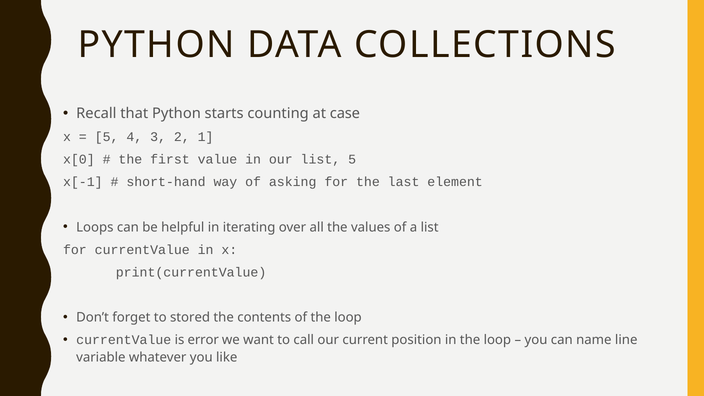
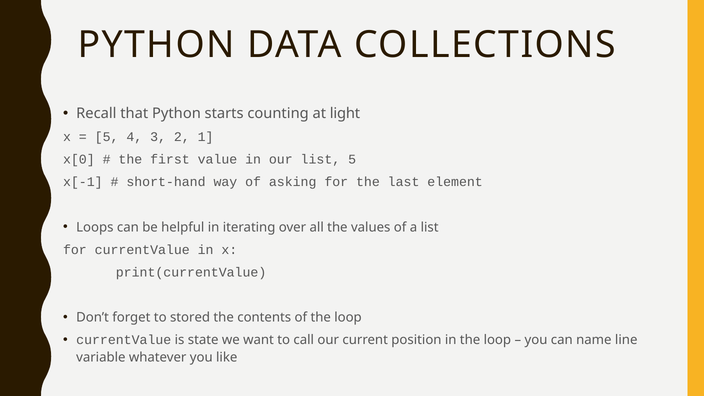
case: case -> light
error: error -> state
